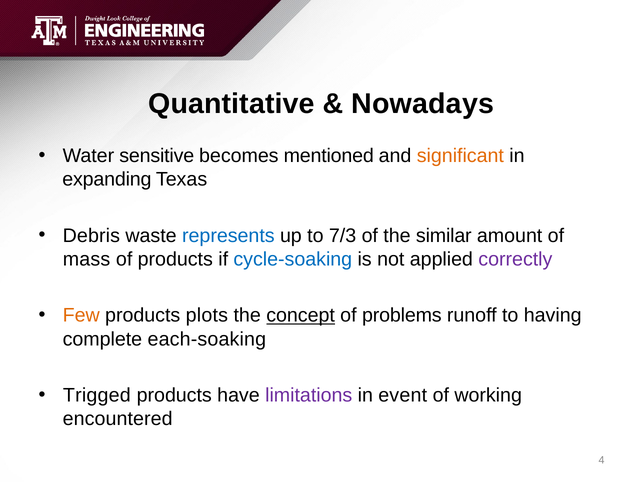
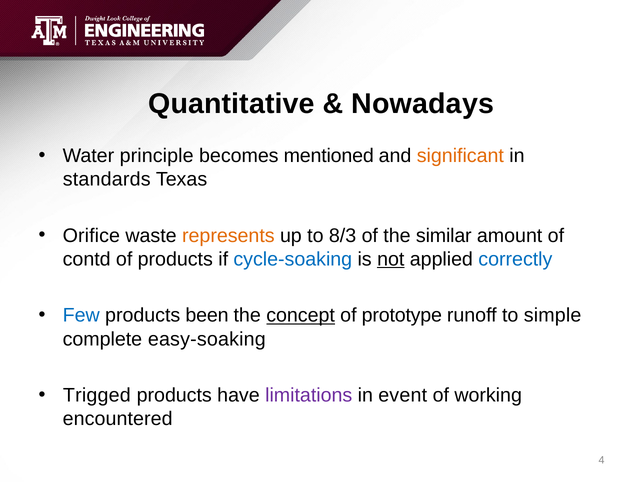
sensitive: sensitive -> principle
expanding: expanding -> standards
Debris: Debris -> Orifice
represents colour: blue -> orange
7/3: 7/3 -> 8/3
mass: mass -> contd
not underline: none -> present
correctly colour: purple -> blue
Few colour: orange -> blue
plots: plots -> been
problems: problems -> prototype
having: having -> simple
each-soaking: each-soaking -> easy-soaking
